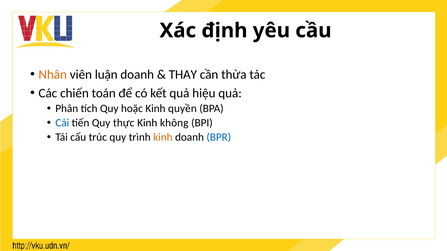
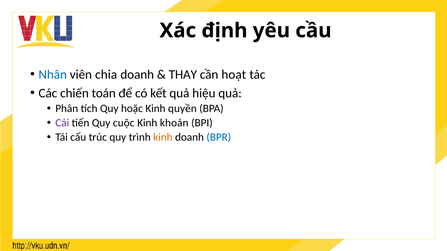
Nhân colour: orange -> blue
luận: luận -> chia
thừa: thừa -> hoạt
Cải colour: blue -> purple
thực: thực -> cuộc
không: không -> khoản
